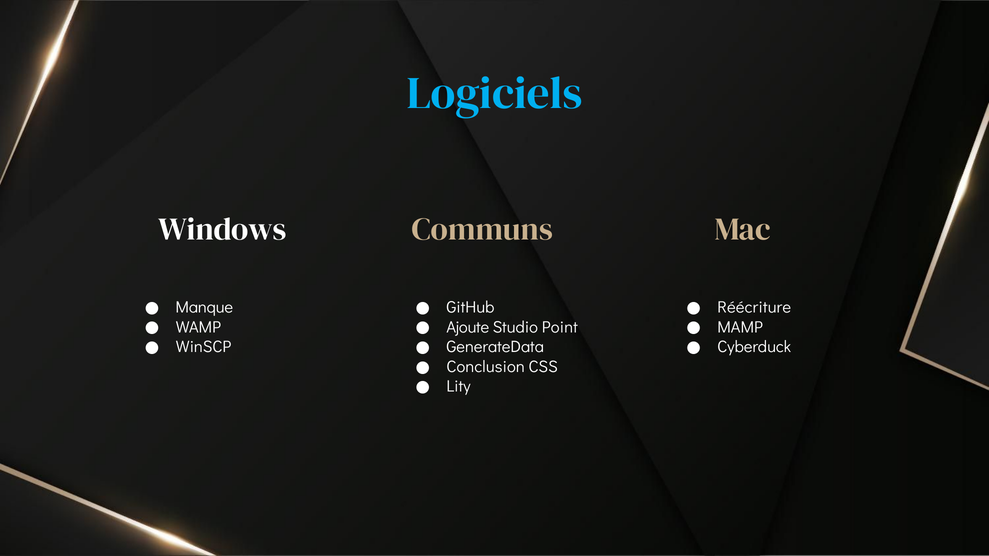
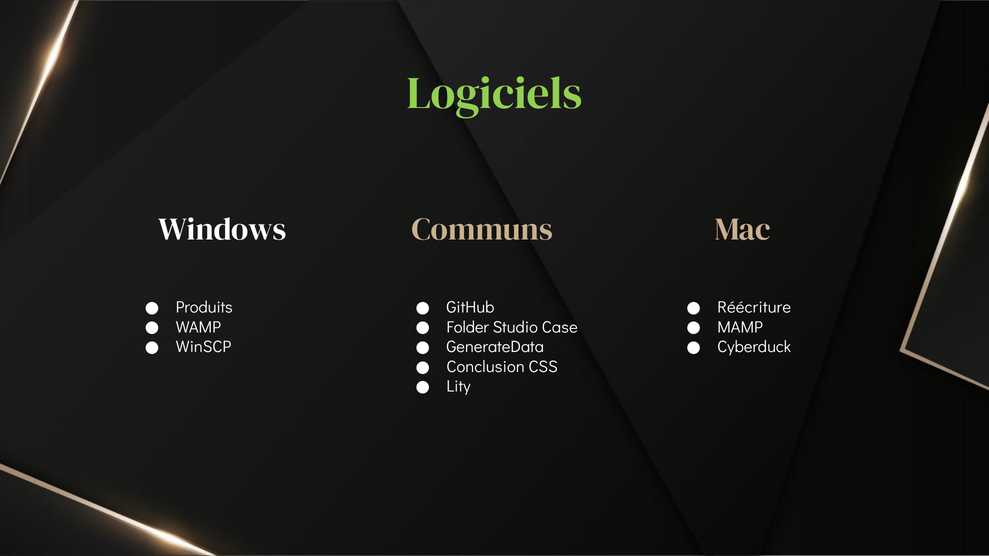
Logiciels colour: light blue -> light green
Manque: Manque -> Produits
Ajoute: Ajoute -> Folder
Point: Point -> Case
